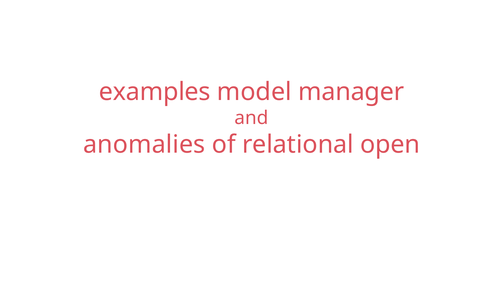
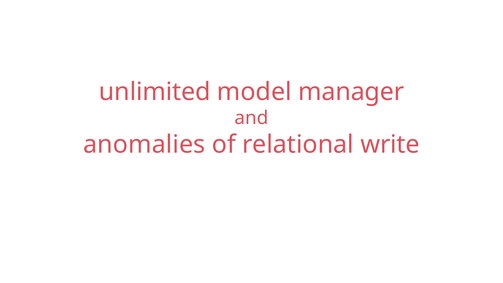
examples: examples -> unlimited
open: open -> write
